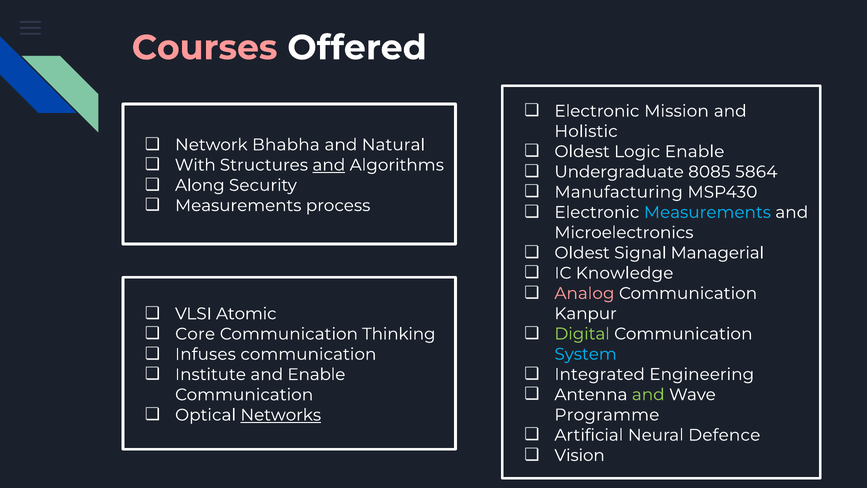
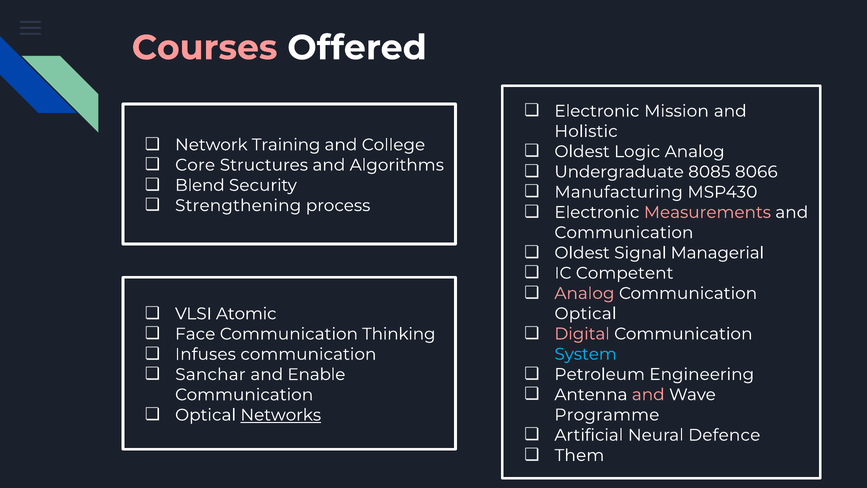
Bhabha: Bhabha -> Training
Natural: Natural -> College
Logic Enable: Enable -> Analog
With: With -> Core
and at (329, 165) underline: present -> none
5864: 5864 -> 8066
Along: Along -> Blend
Measurements at (238, 205): Measurements -> Strengthening
Measurements at (707, 212) colour: light blue -> pink
Microelectronics at (624, 232): Microelectronics -> Communication
Knowledge: Knowledge -> Competent
Kanpur at (586, 313): Kanpur -> Optical
Digital colour: light green -> pink
Core: Core -> Face
Integrated: Integrated -> Petroleum
Institute: Institute -> Sanchar
and at (648, 394) colour: light green -> pink
Vision: Vision -> Them
